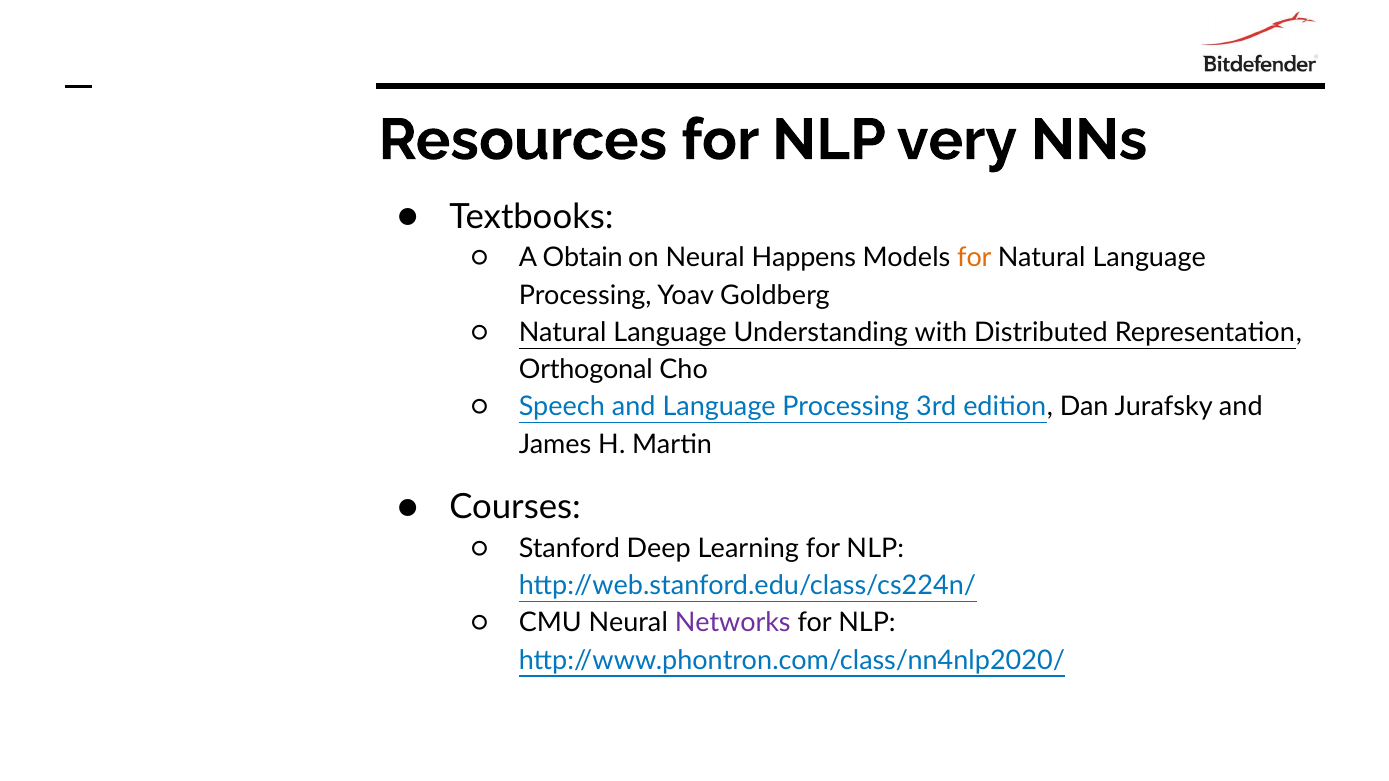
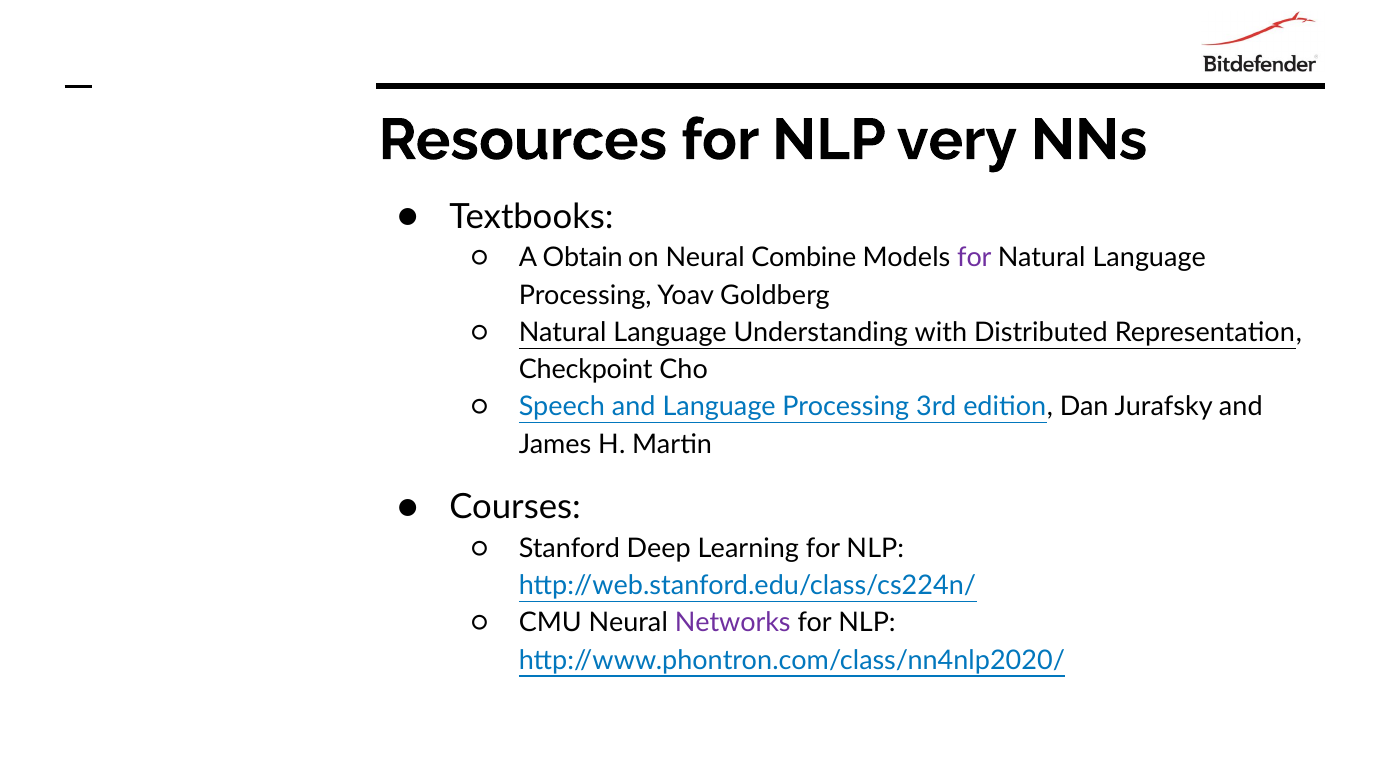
Happens: Happens -> Combine
for at (974, 258) colour: orange -> purple
Orthogonal: Orthogonal -> Checkpoint
